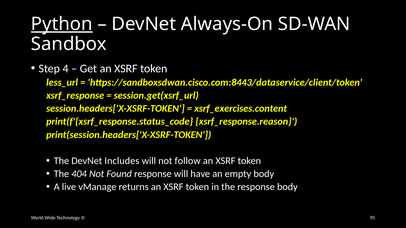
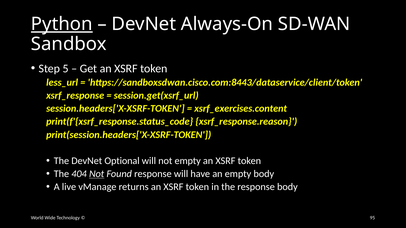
4: 4 -> 5
Includes: Includes -> Optional
not follow: follow -> empty
Not at (97, 174) underline: none -> present
